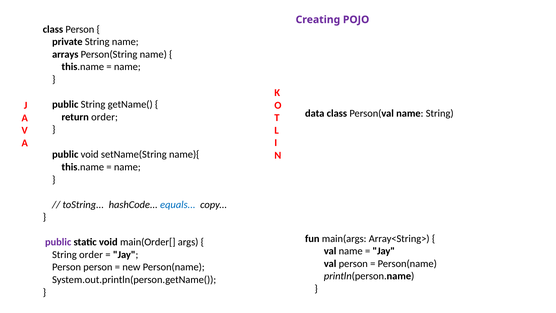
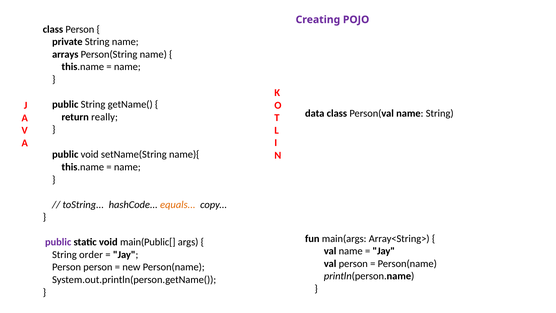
return order: order -> really
equals colour: blue -> orange
main(Order[: main(Order[ -> main(Public[
